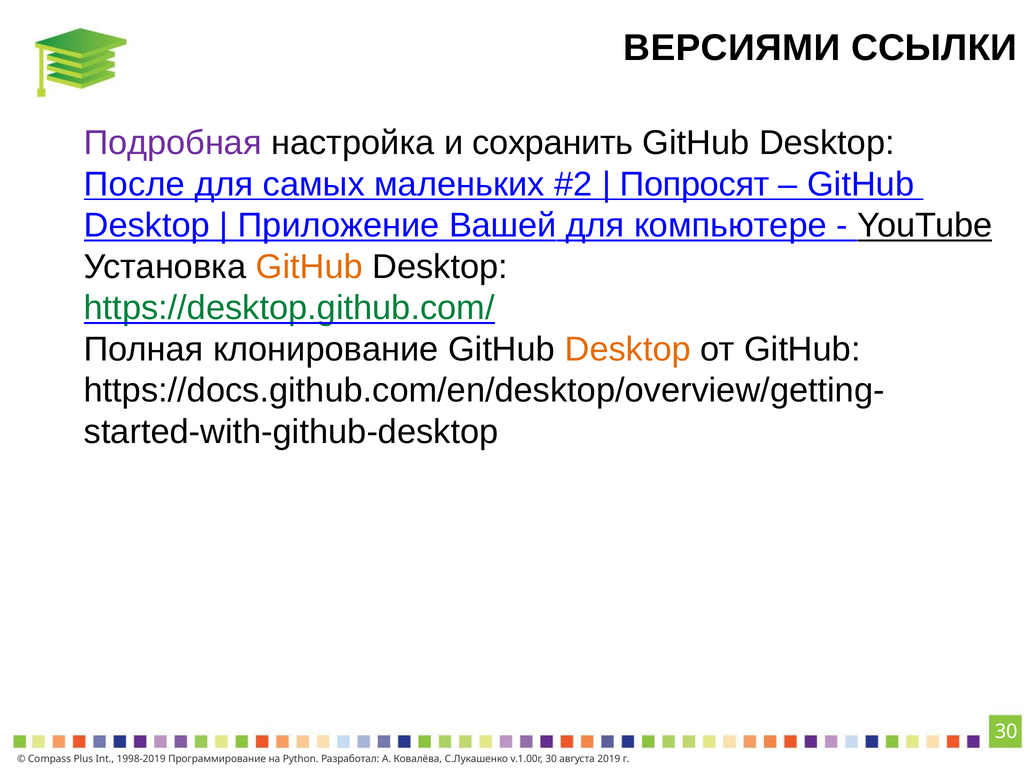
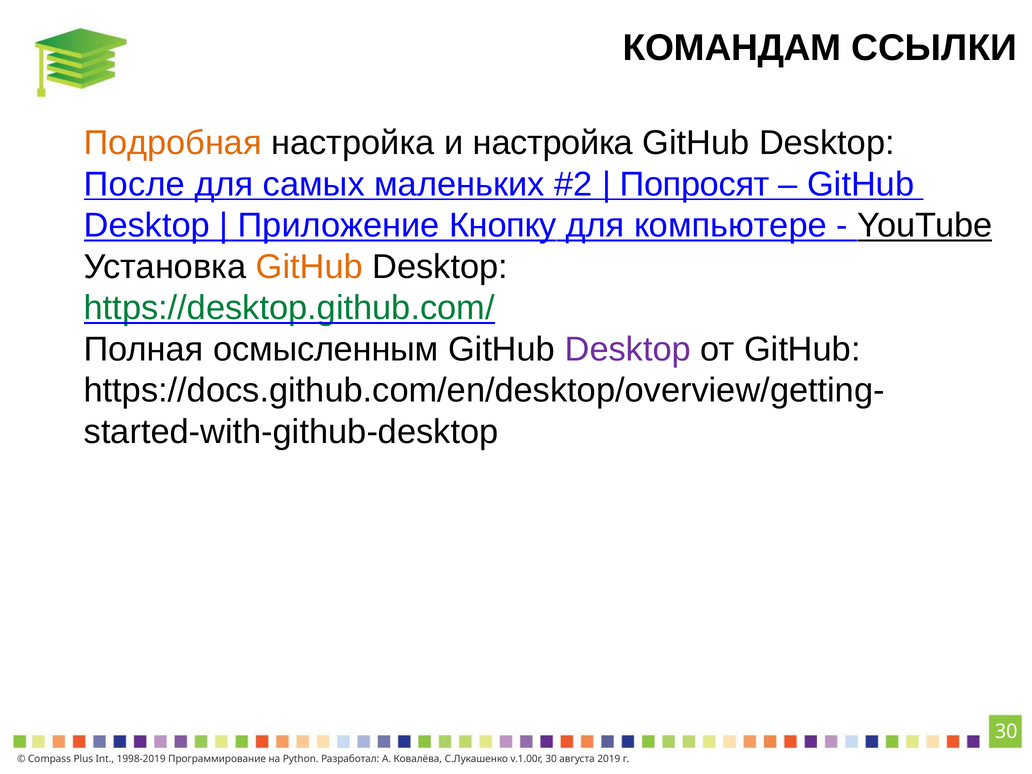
ВЕРСИЯМИ: ВЕРСИЯМИ -> КОМАНДАМ
Подробная colour: purple -> orange
и сохранить: сохранить -> настройка
Вашей: Вашей -> Кнопку
клонирование: клонирование -> осмысленным
Desktop at (628, 349) colour: orange -> purple
